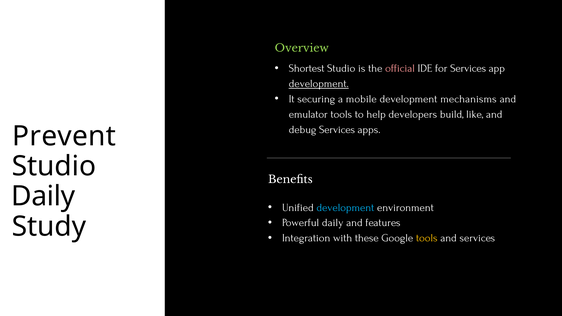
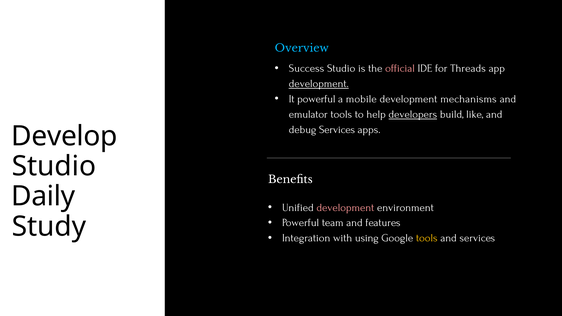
Overview colour: light green -> light blue
Shortest: Shortest -> Success
for Services: Services -> Threads
It securing: securing -> powerful
developers underline: none -> present
Prevent: Prevent -> Develop
development at (345, 207) colour: light blue -> pink
Powerful daily: daily -> team
these: these -> using
